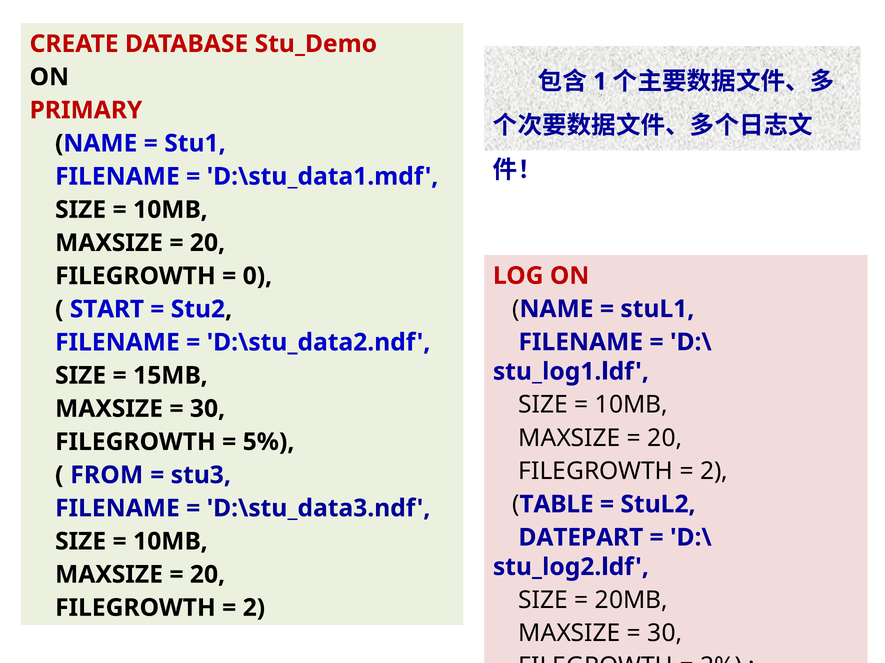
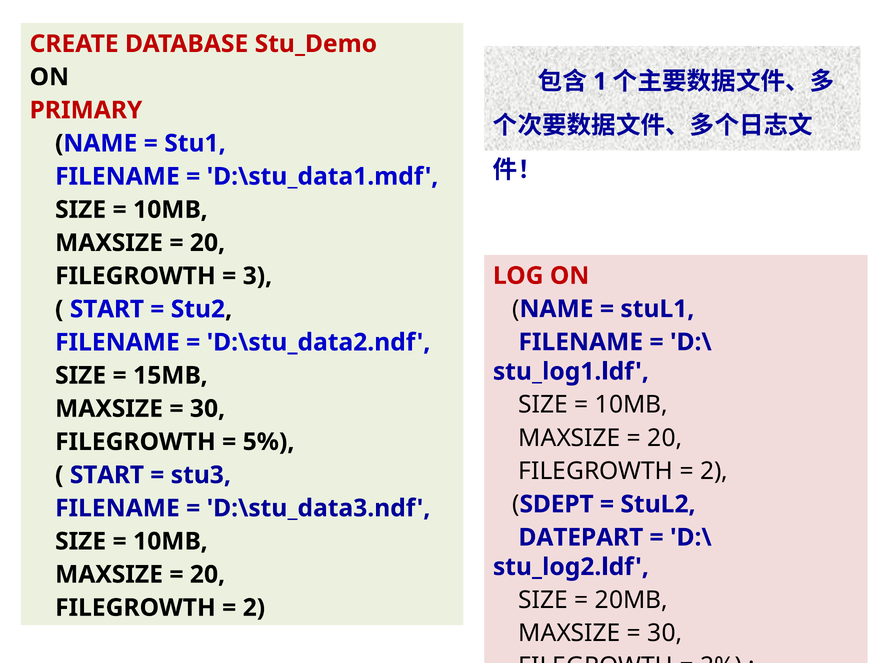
0: 0 -> 3
FROM at (107, 476): FROM -> START
TABLE: TABLE -> SDEPT
